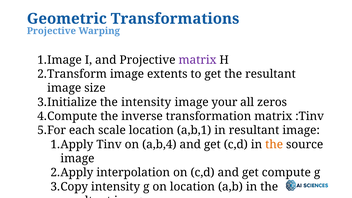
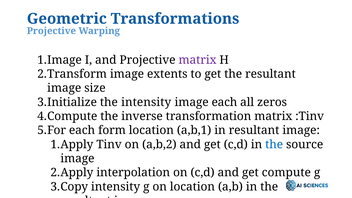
image your: your -> each
scale: scale -> form
a,b,4: a,b,4 -> a,b,2
the at (274, 144) colour: orange -> blue
